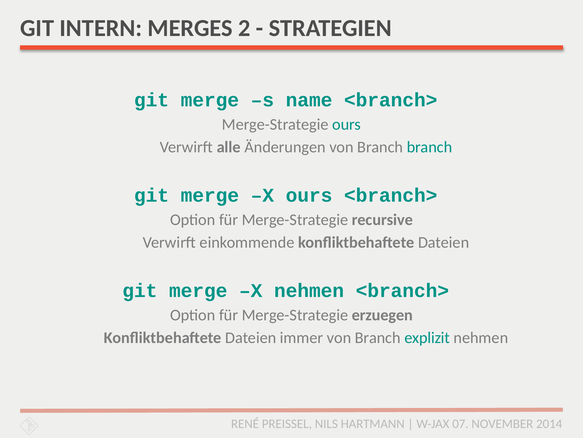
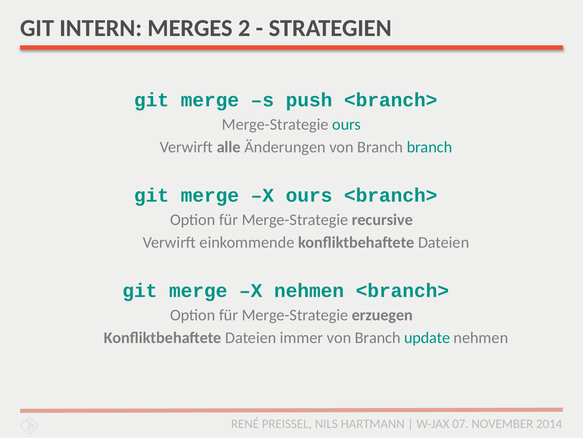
name: name -> push
explizit: explizit -> update
